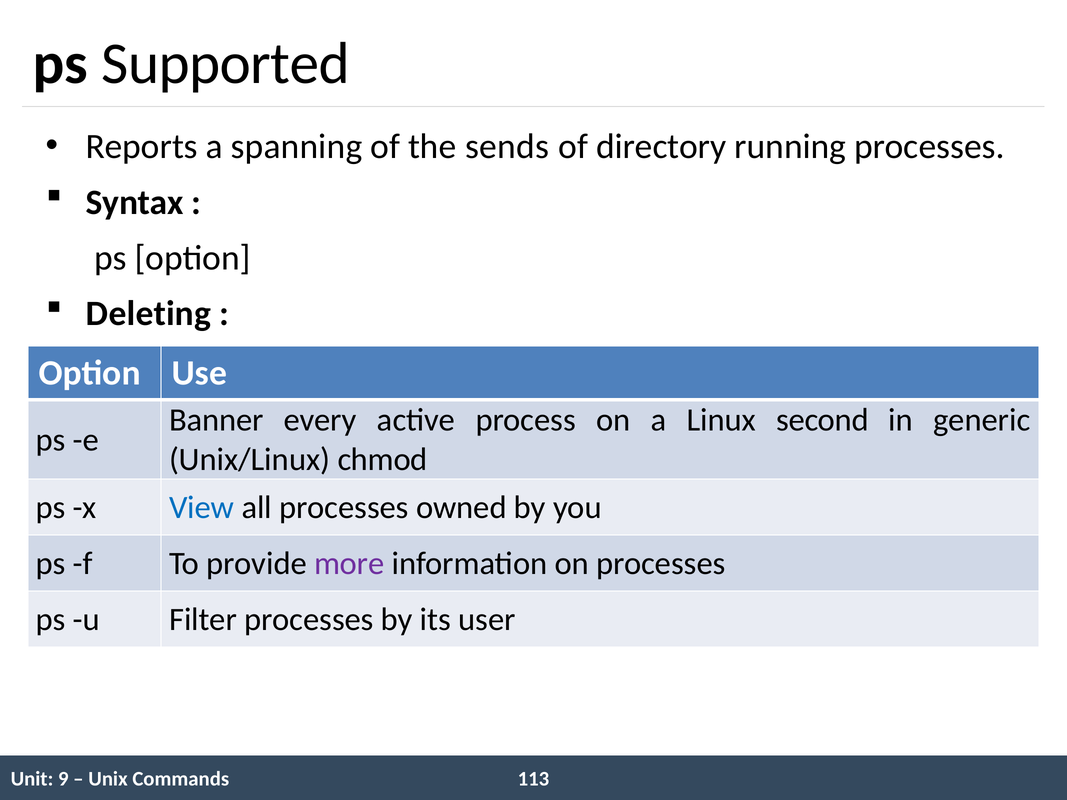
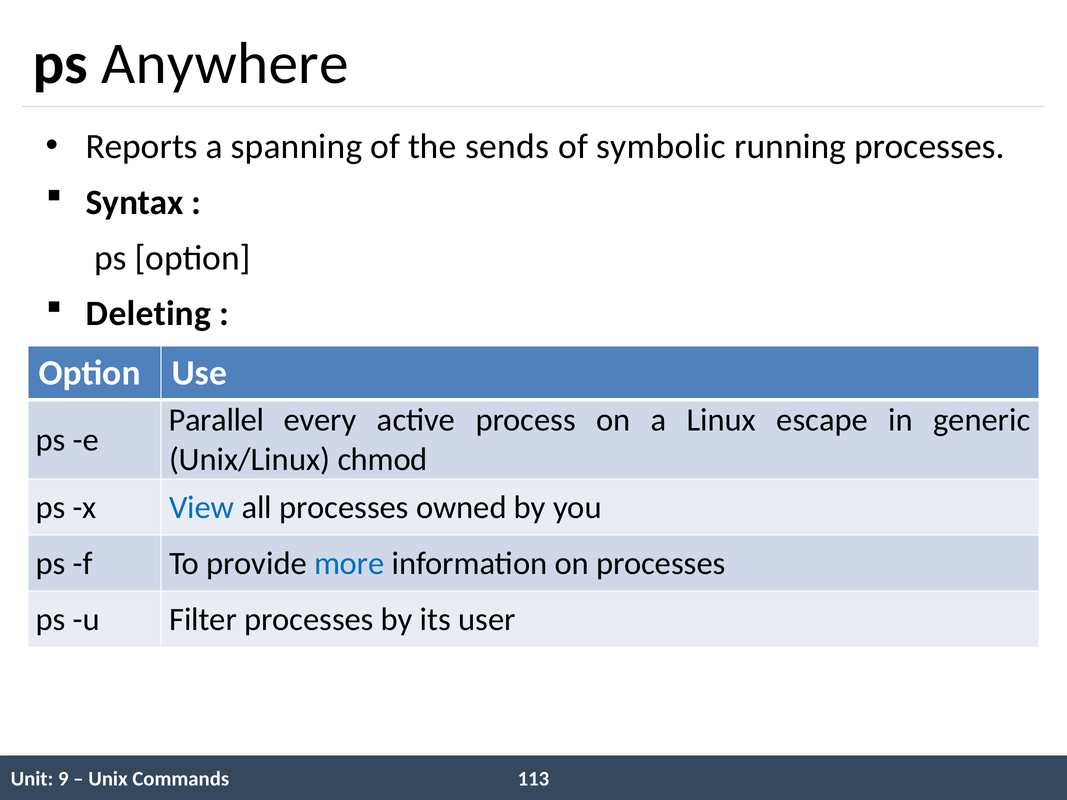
Supported: Supported -> Anywhere
directory: directory -> symbolic
Banner: Banner -> Parallel
second: second -> escape
more colour: purple -> blue
